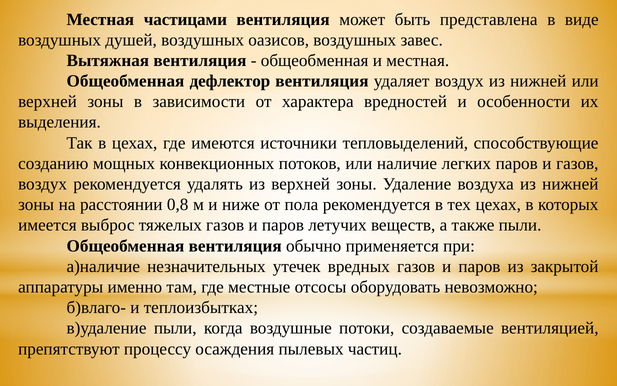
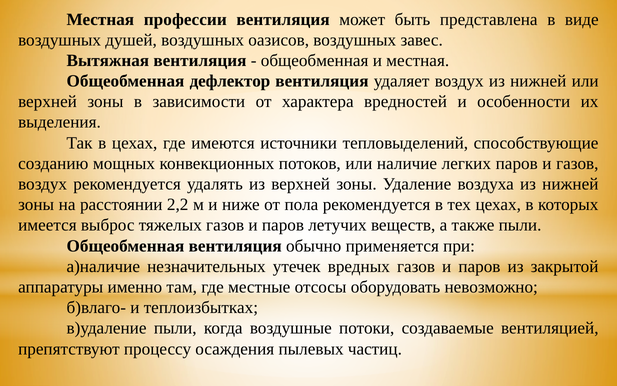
частицами: частицами -> профессии
0,8: 0,8 -> 2,2
